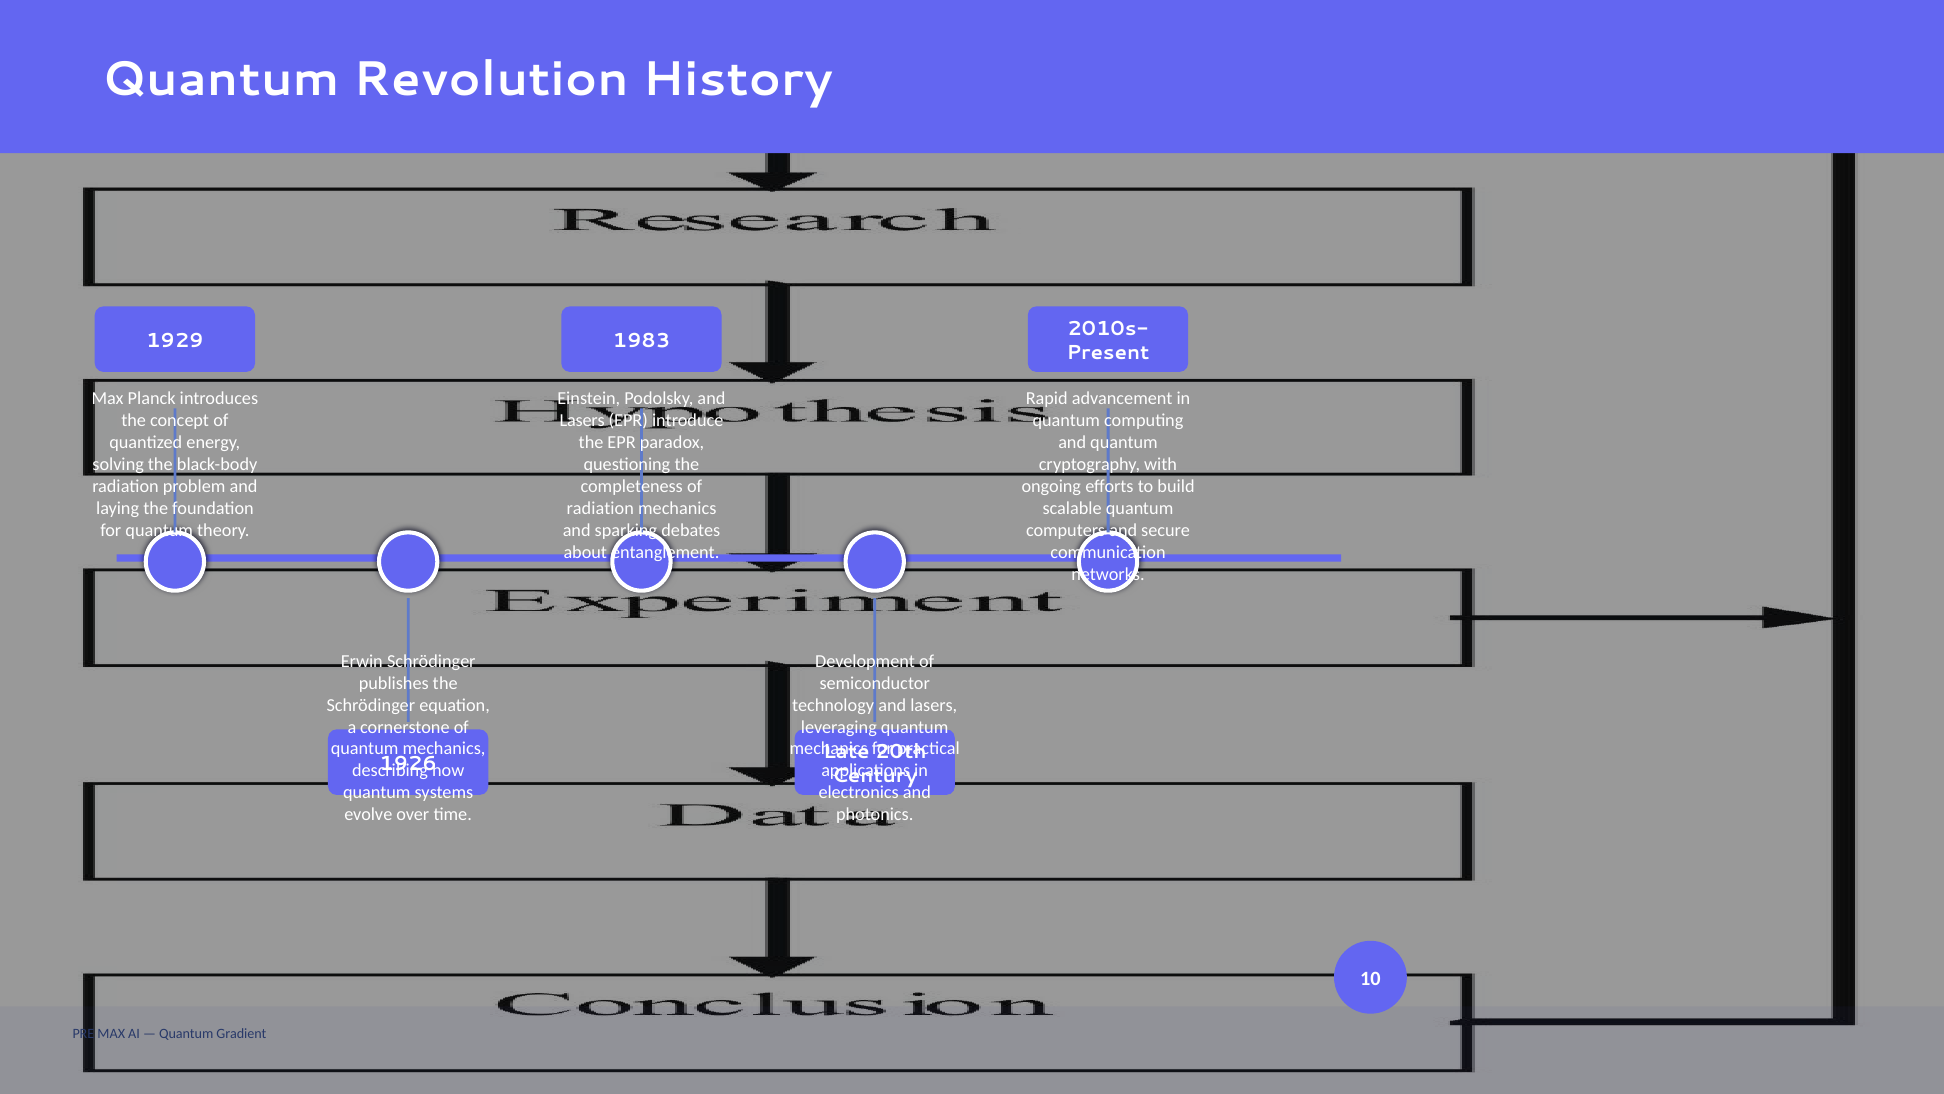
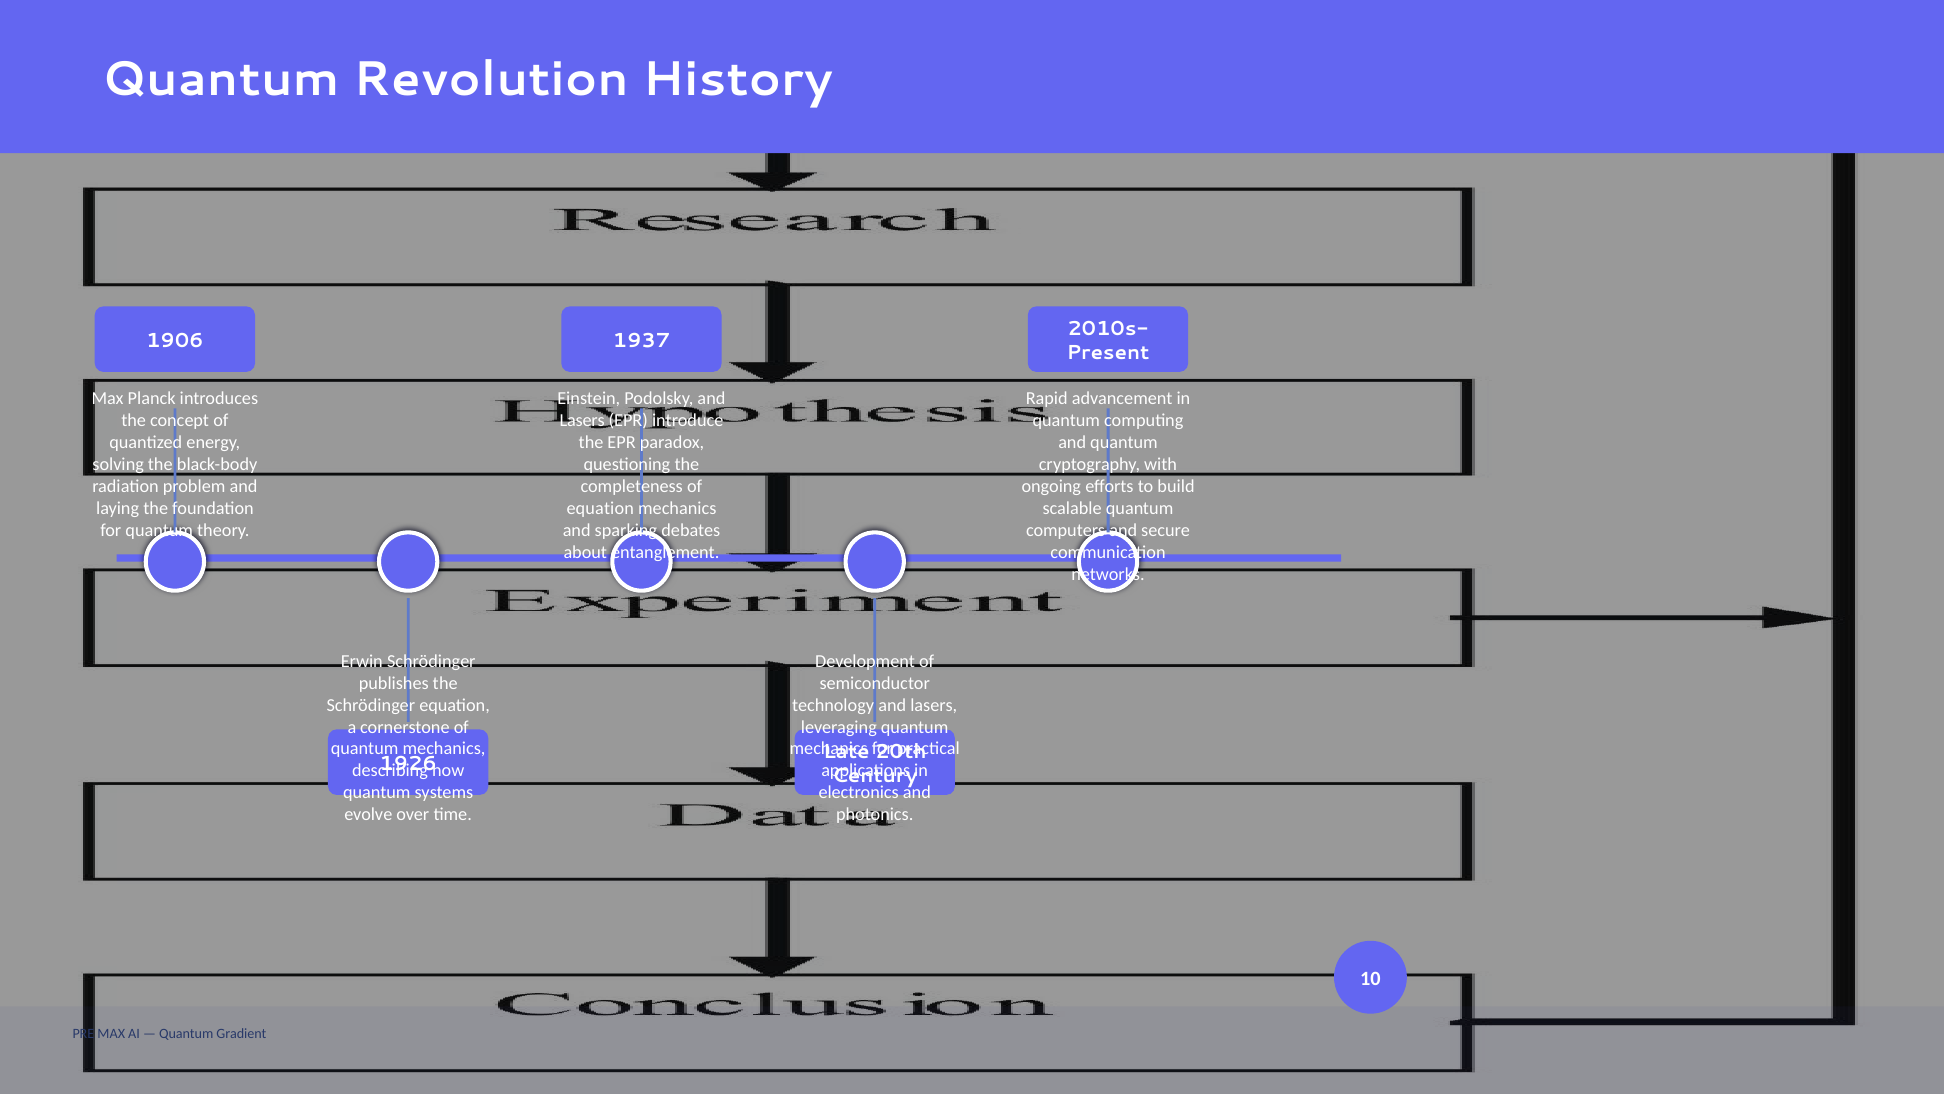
1929: 1929 -> 1906
1983: 1983 -> 1937
radiation at (600, 508): radiation -> equation
